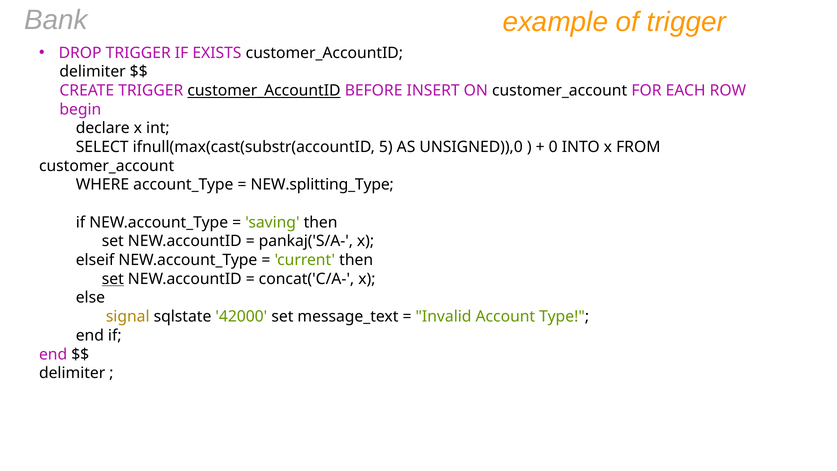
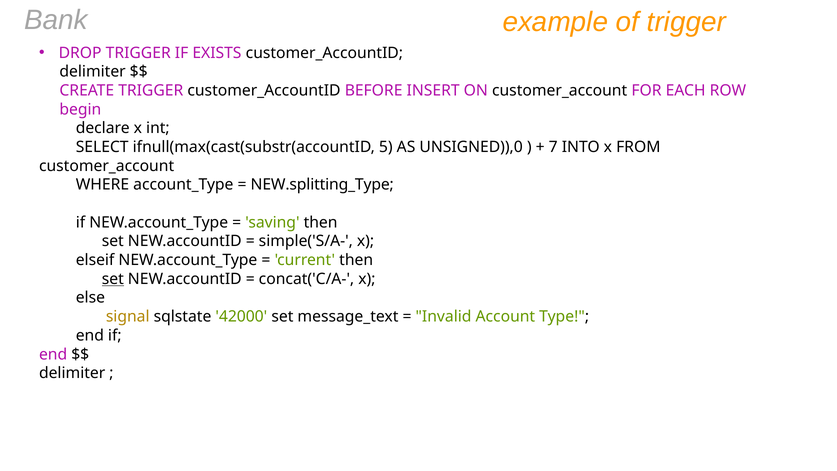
customer_AccountID at (264, 91) underline: present -> none
0: 0 -> 7
pankaj('S/A-: pankaj('S/A- -> simple('S/A-
